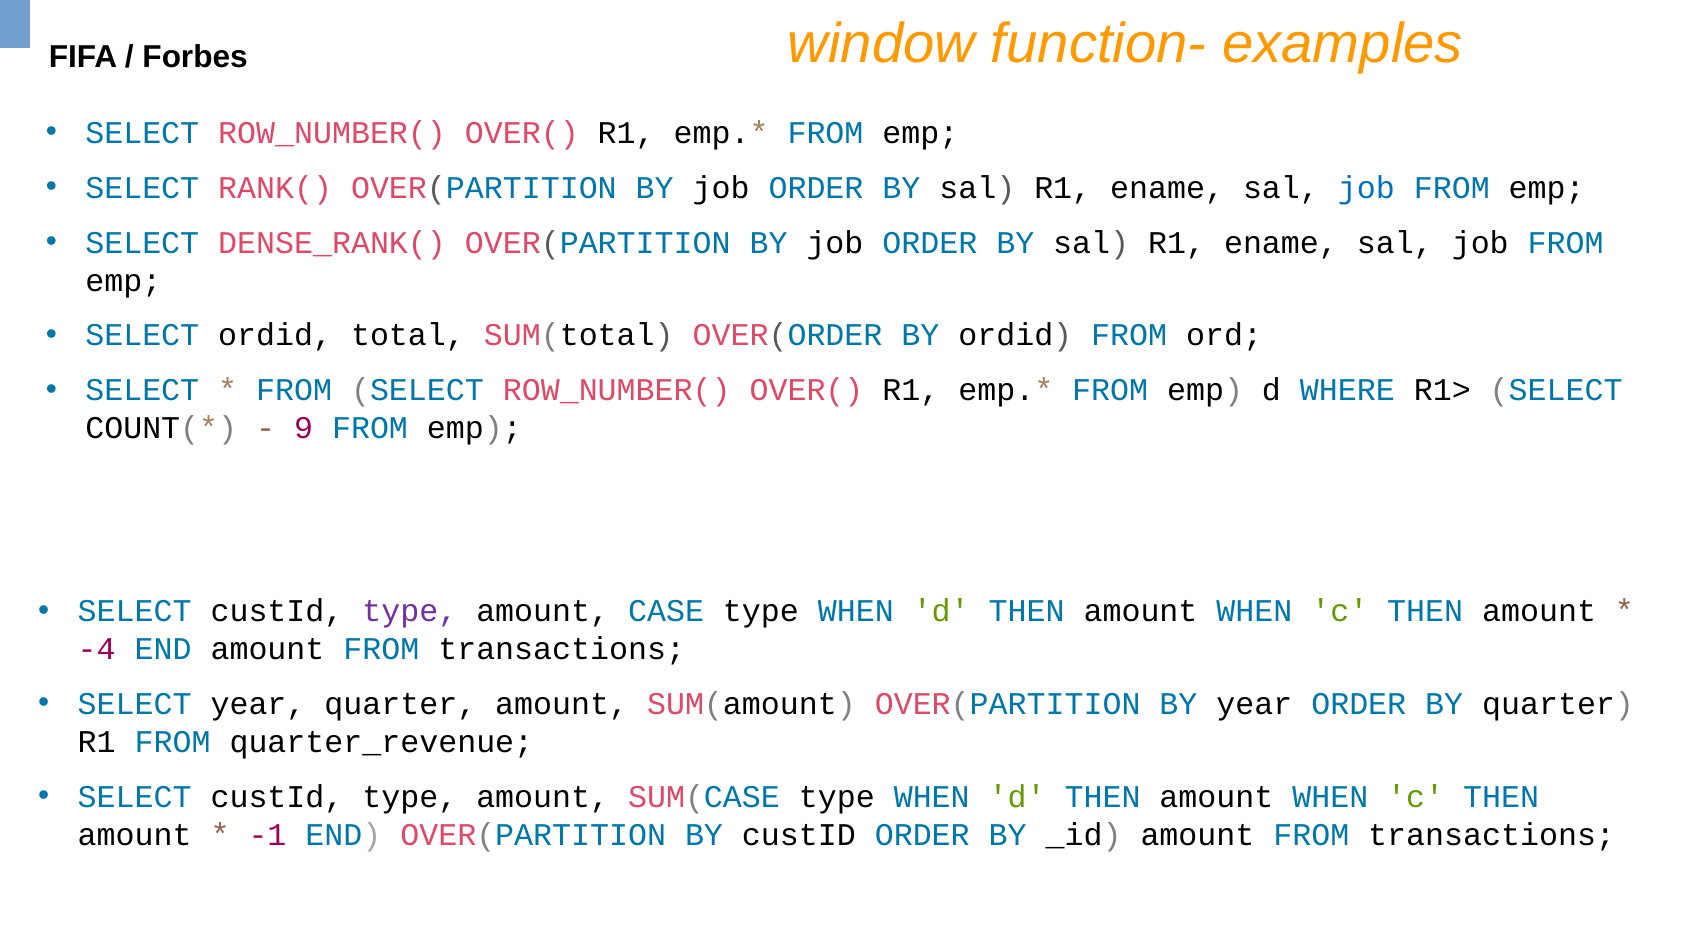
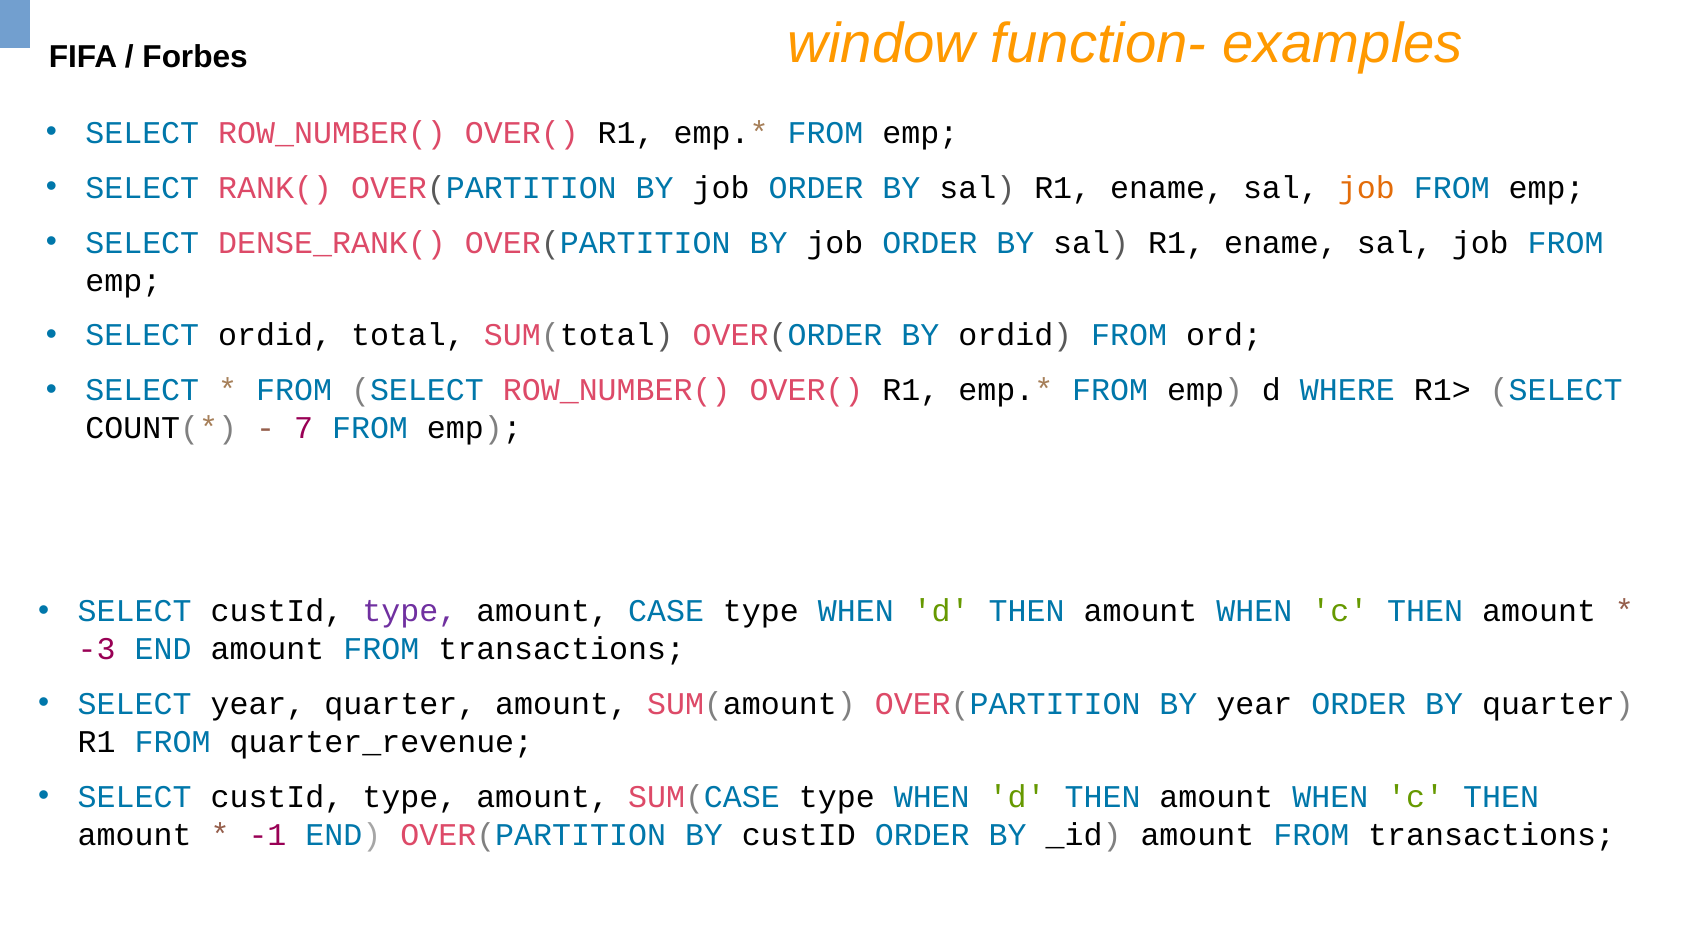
job at (1366, 188) colour: blue -> orange
9: 9 -> 7
-4: -4 -> -3
